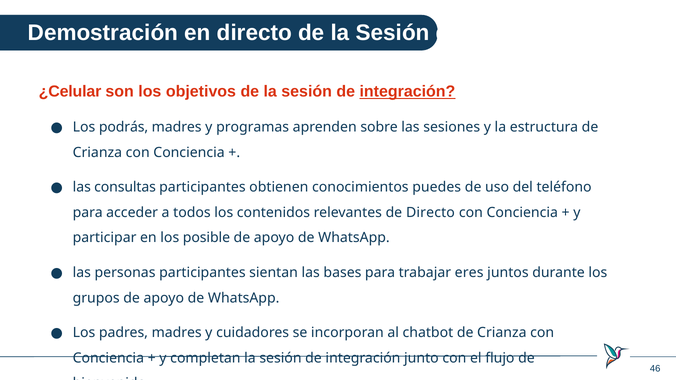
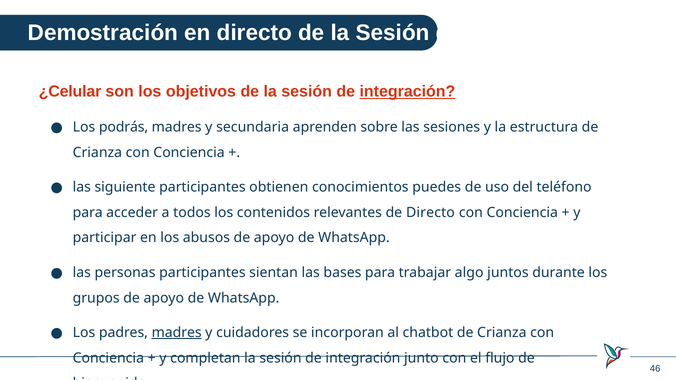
programas: programas -> secundaria
consultas: consultas -> siguiente
posible: posible -> abusos
eres: eres -> algo
madres at (177, 333) underline: none -> present
